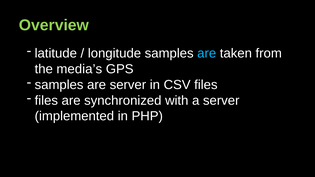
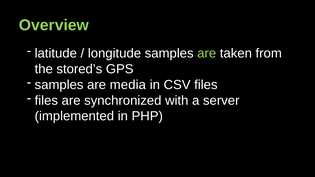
are at (207, 53) colour: light blue -> light green
media’s: media’s -> stored’s
are server: server -> media
